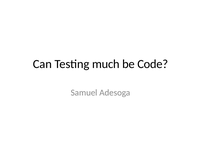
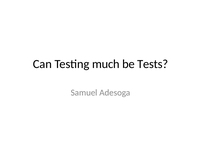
Code: Code -> Tests
